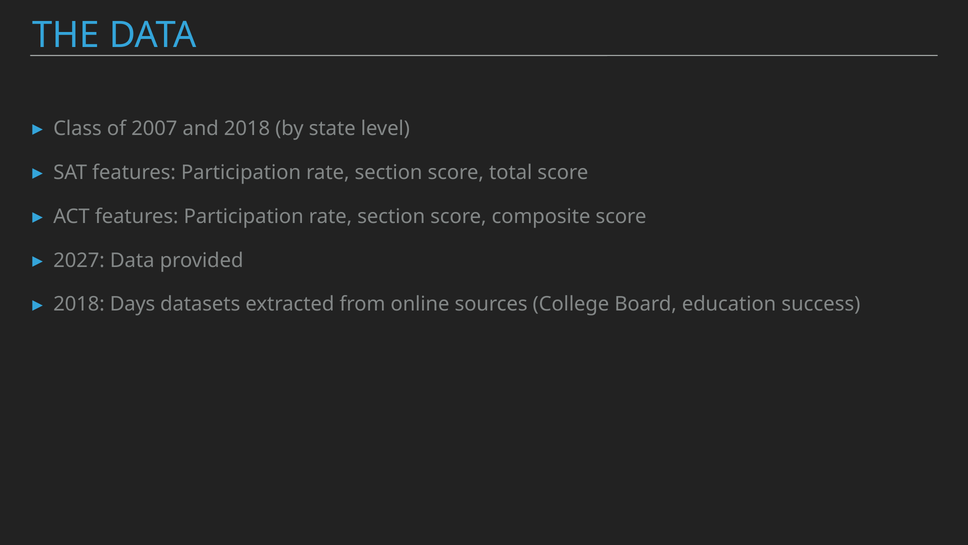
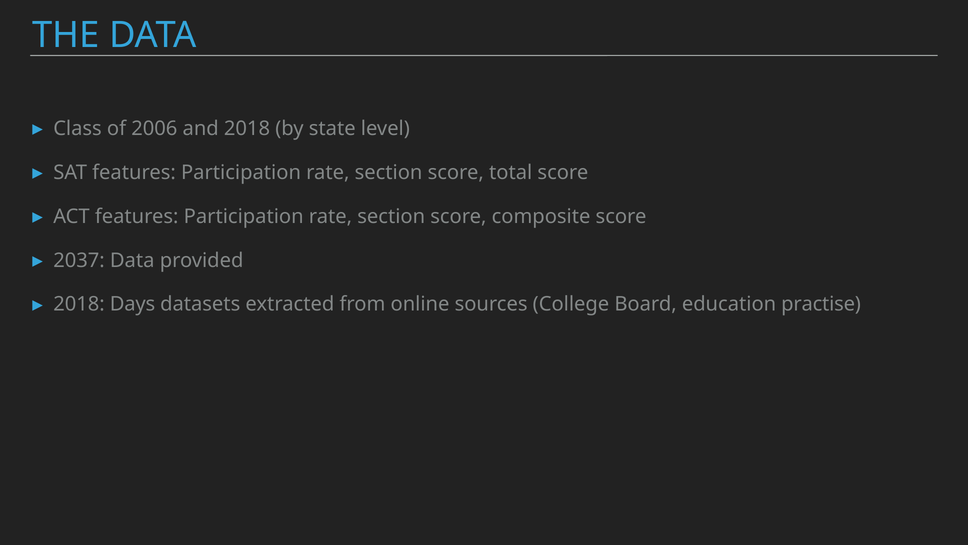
2007: 2007 -> 2006
2027: 2027 -> 2037
success: success -> practise
